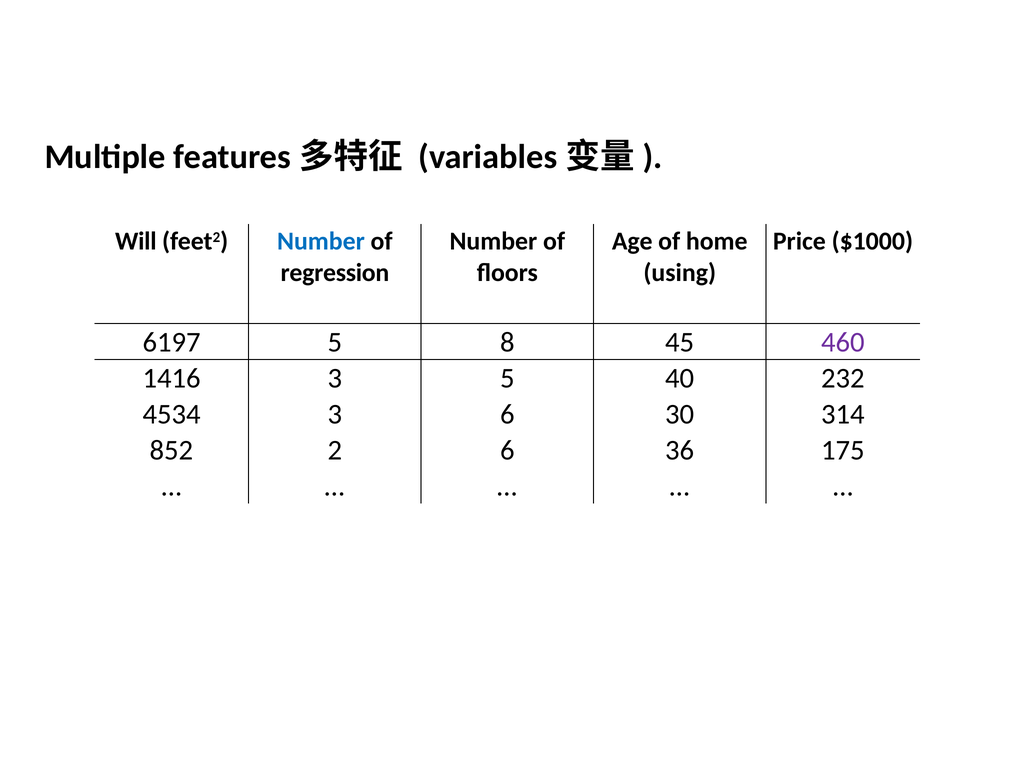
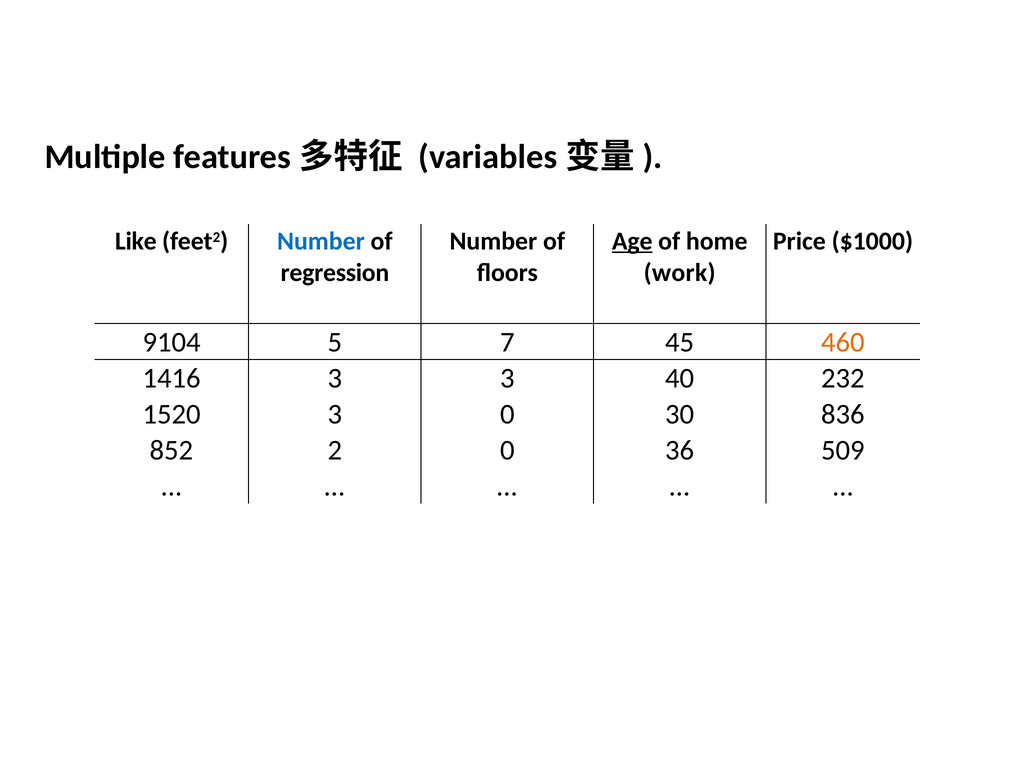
Will: Will -> Like
Age underline: none -> present
using: using -> work
6197: 6197 -> 9104
8: 8 -> 7
460 colour: purple -> orange
3 5: 5 -> 3
4534: 4534 -> 1520
3 6: 6 -> 0
314: 314 -> 836
2 6: 6 -> 0
175: 175 -> 509
